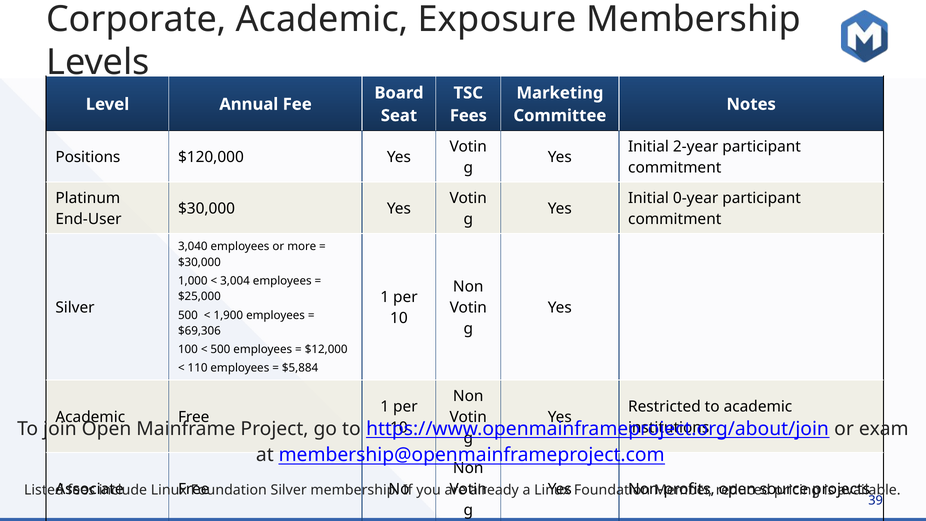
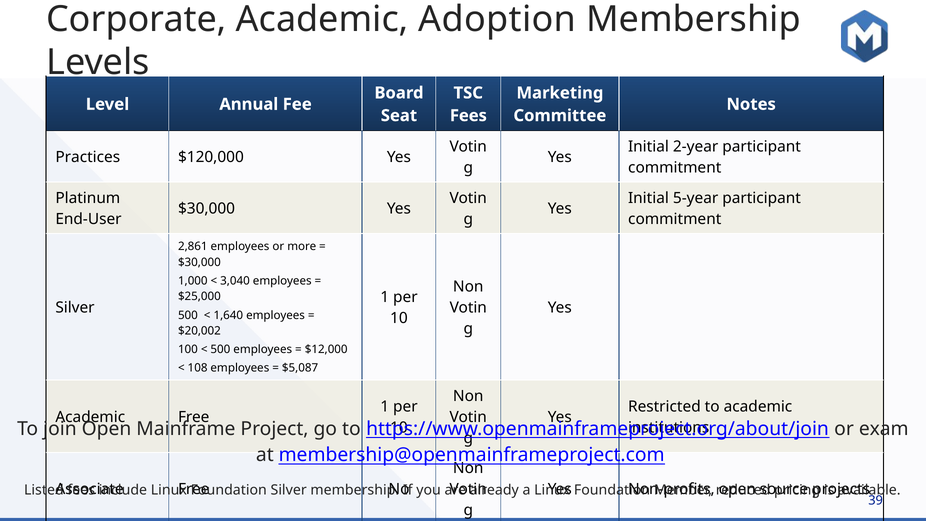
Exposure: Exposure -> Adoption
Positions: Positions -> Practices
0-year: 0-year -> 5-year
3,040: 3,040 -> 2,861
3,004: 3,004 -> 3,040
1,900: 1,900 -> 1,640
$69,306: $69,306 -> $20,002
110: 110 -> 108
$5,884: $5,884 -> $5,087
